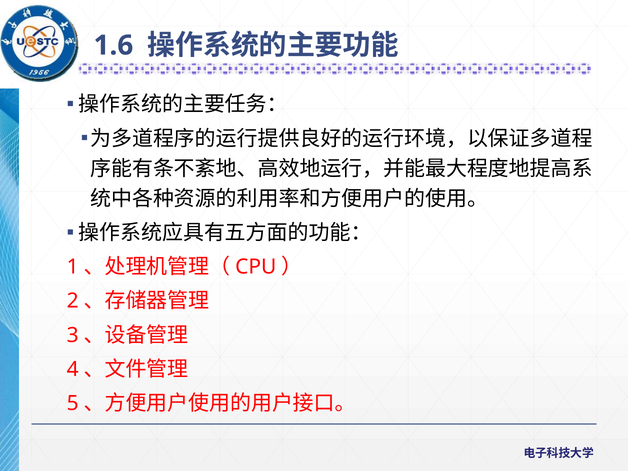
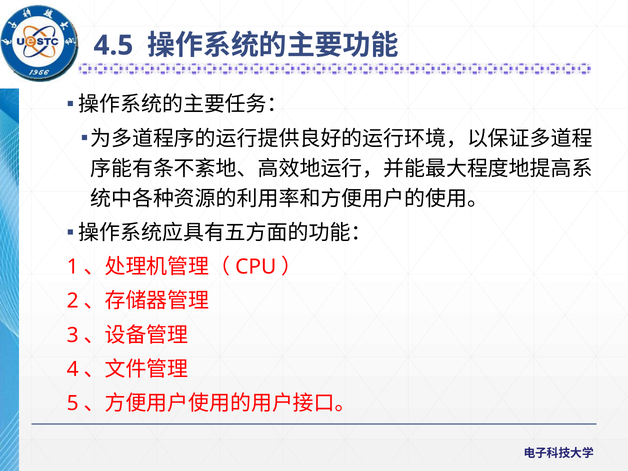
1.6: 1.6 -> 4.5
